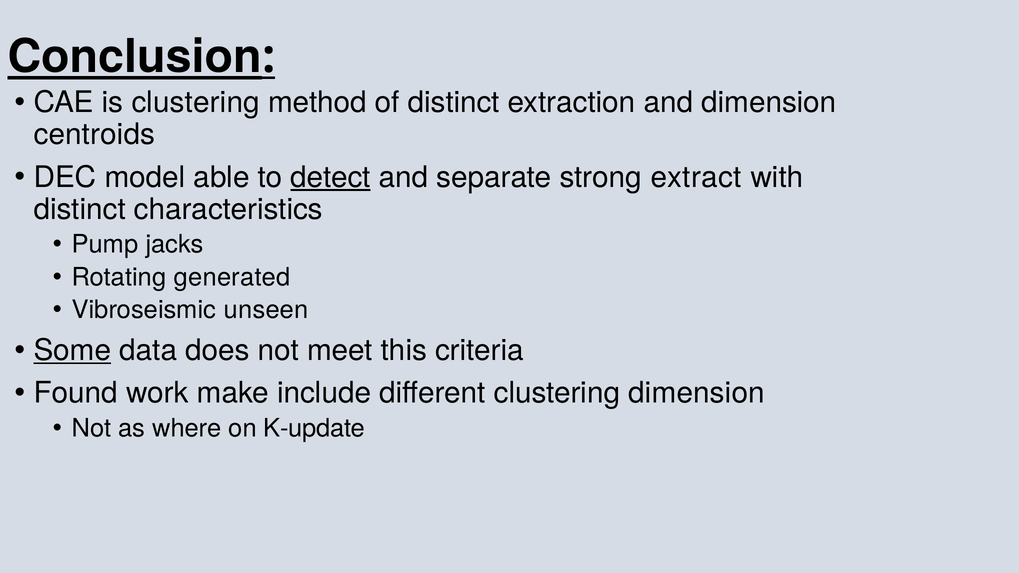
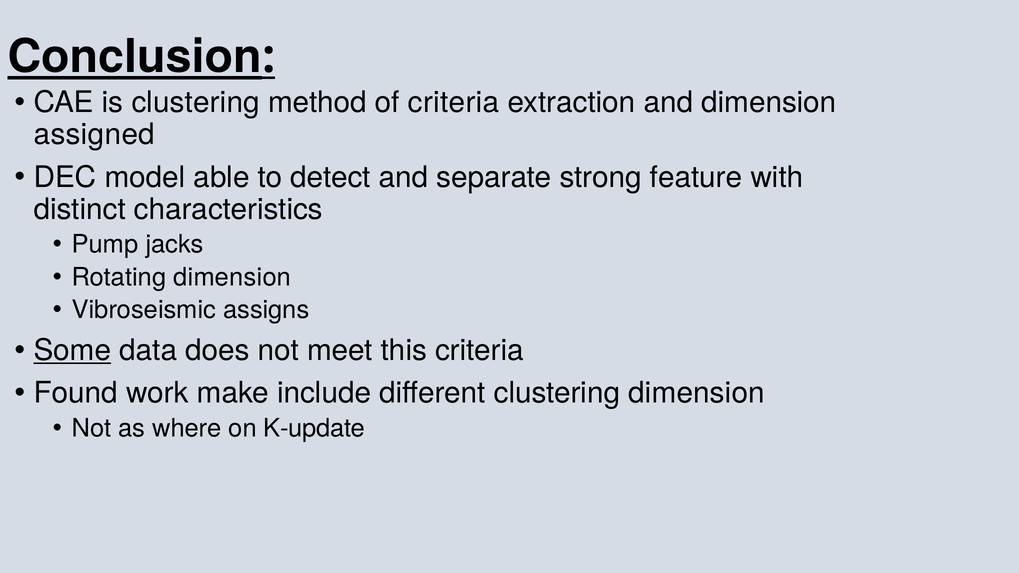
of distinct: distinct -> criteria
centroids: centroids -> assigned
detect underline: present -> none
extract: extract -> feature
Rotating generated: generated -> dimension
unseen: unseen -> assigns
